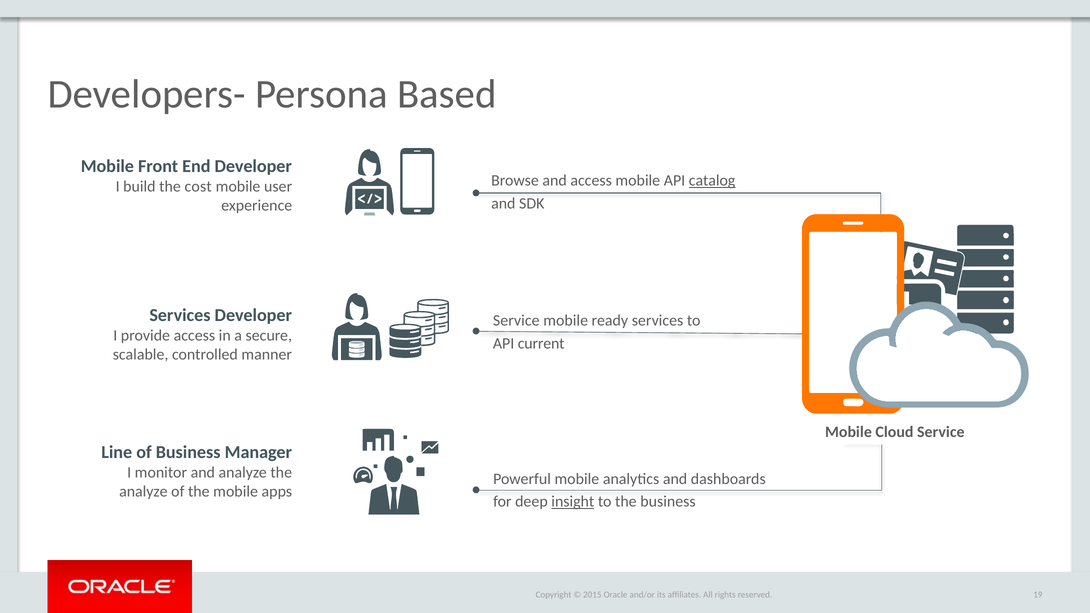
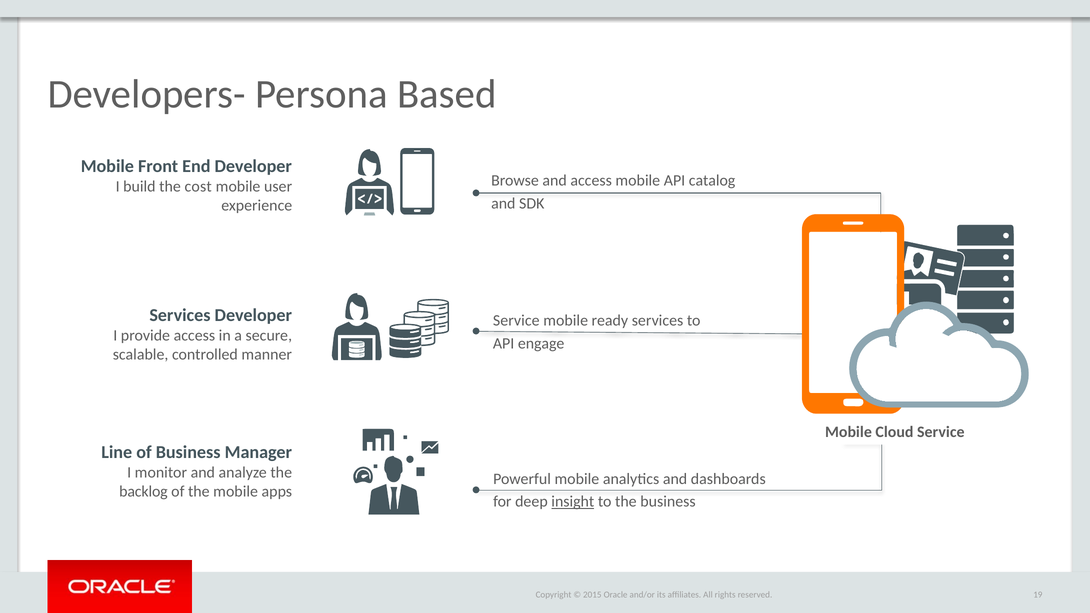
catalog underline: present -> none
current: current -> engage
analyze at (143, 492): analyze -> backlog
